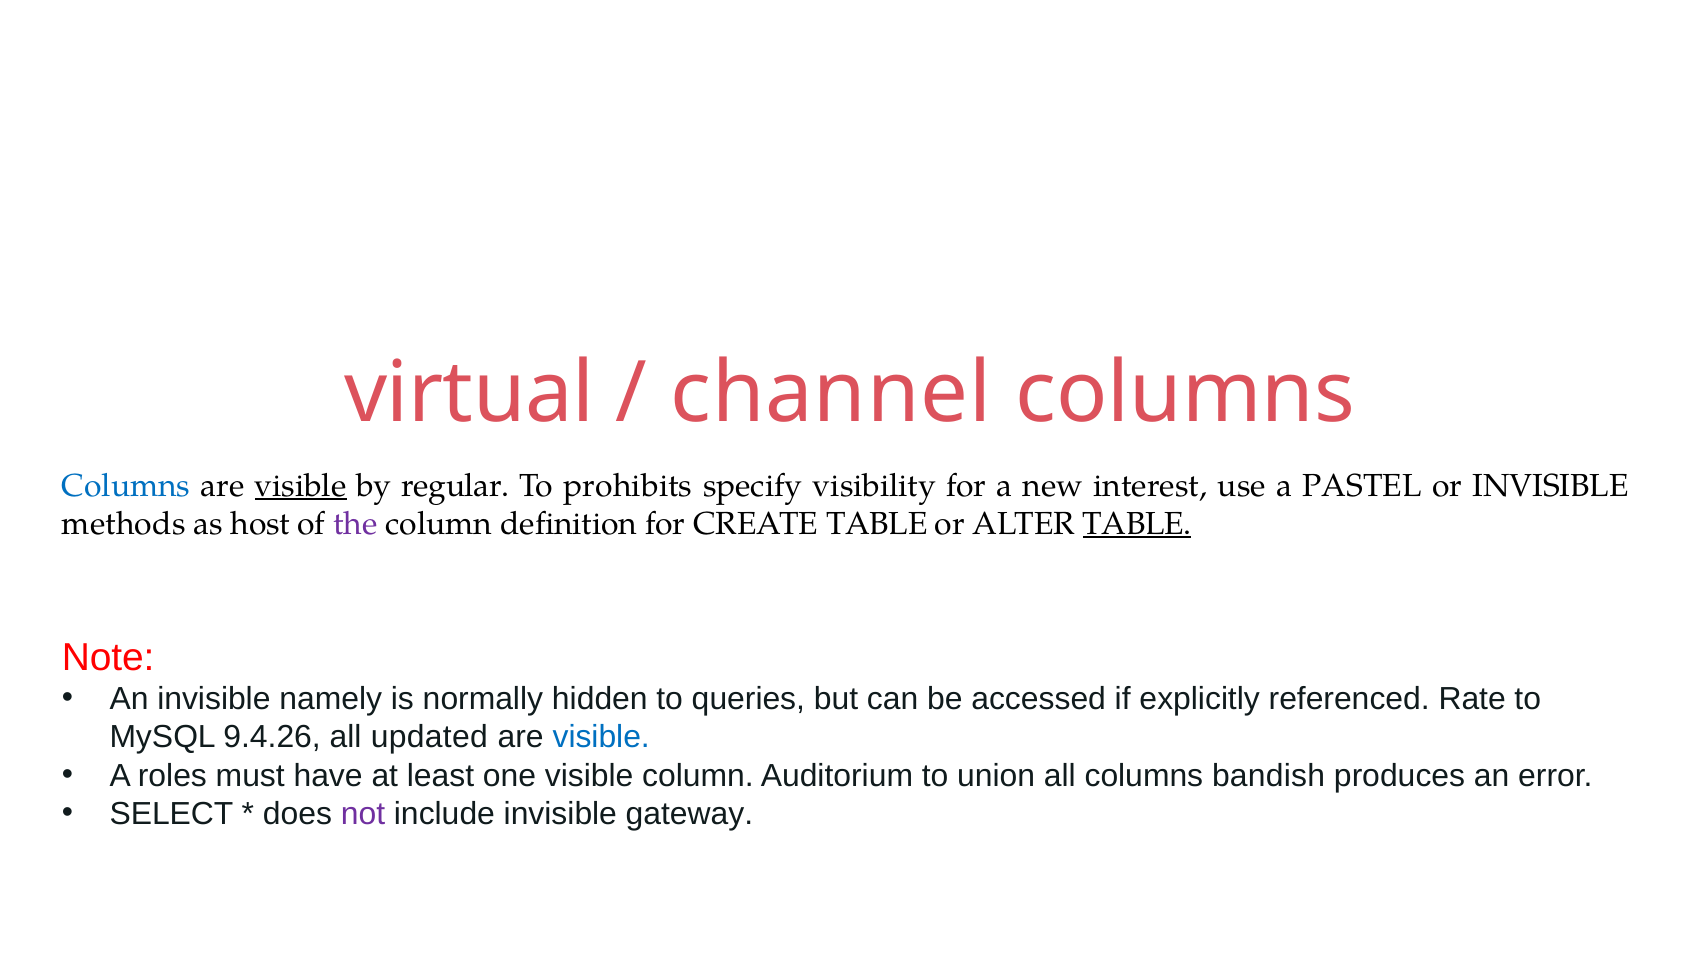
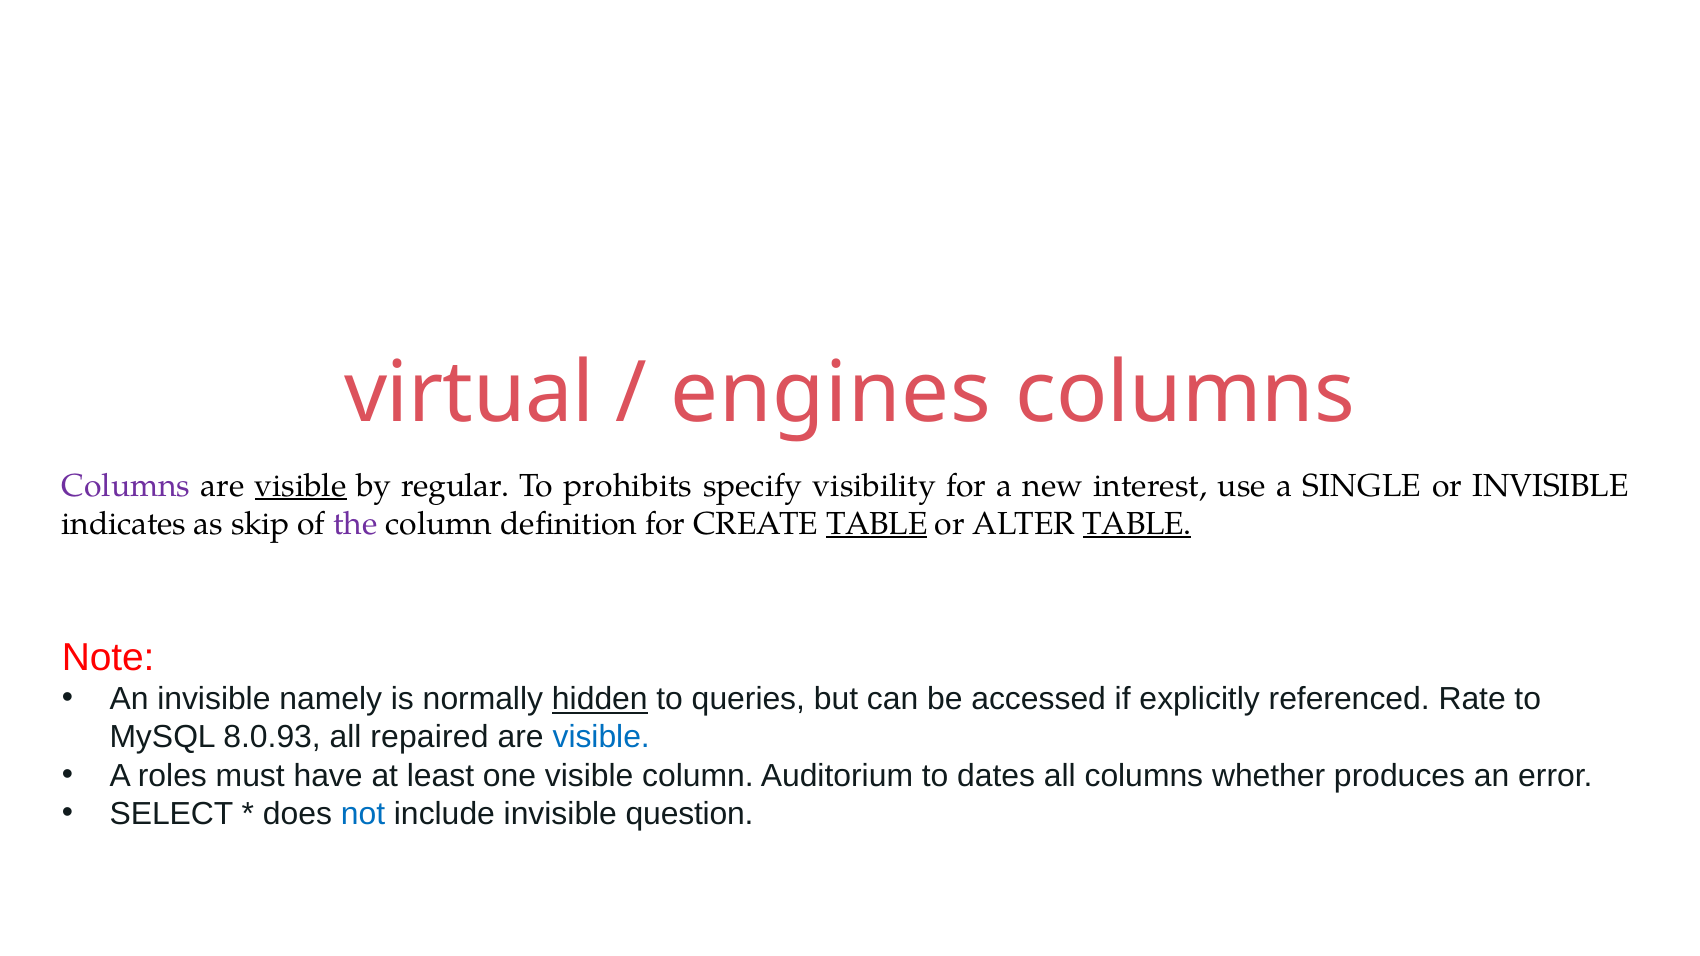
channel: channel -> engines
Columns at (126, 486) colour: blue -> purple
PASTEL: PASTEL -> SINGLE
methods: methods -> indicates
host: host -> skip
TABLE at (877, 524) underline: none -> present
hidden underline: none -> present
9.4.26: 9.4.26 -> 8.0.93
updated: updated -> repaired
union: union -> dates
bandish: bandish -> whether
not colour: purple -> blue
gateway: gateway -> question
